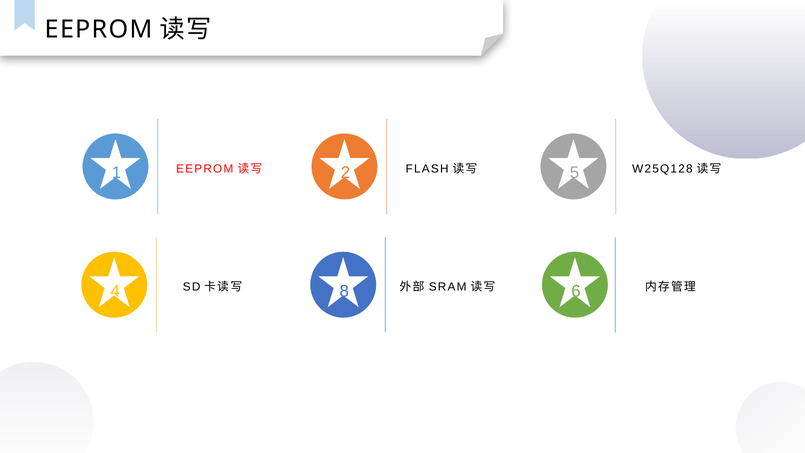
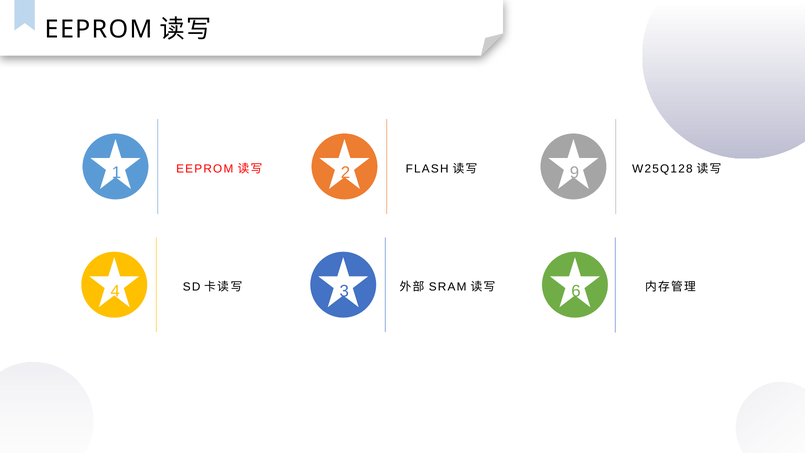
5: 5 -> 9
8: 8 -> 3
